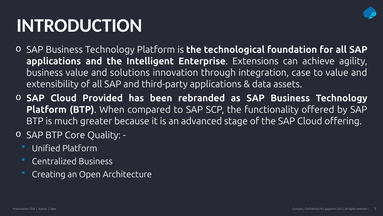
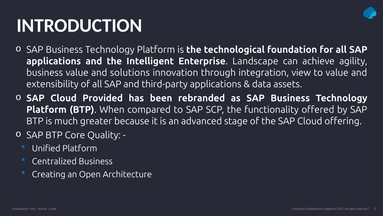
Extensions: Extensions -> Landscape
case: case -> view
